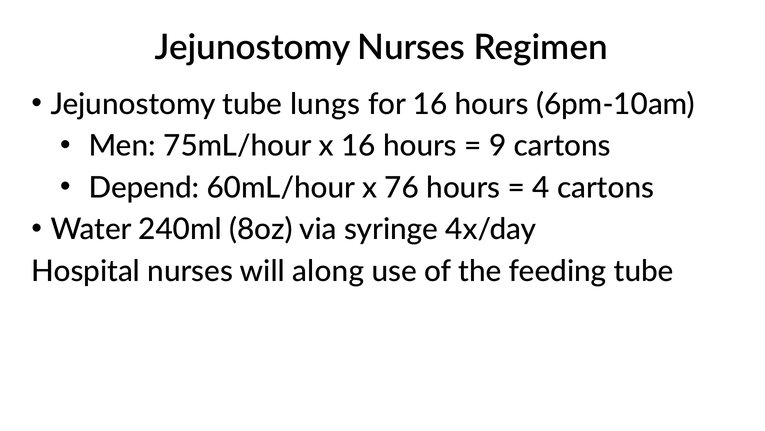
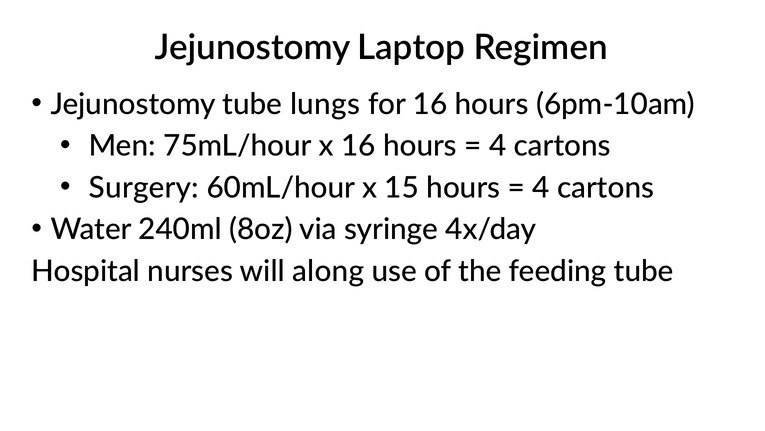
Jejunostomy Nurses: Nurses -> Laptop
9 at (498, 146): 9 -> 4
Depend: Depend -> Surgery
76: 76 -> 15
